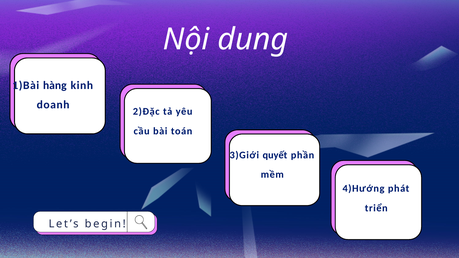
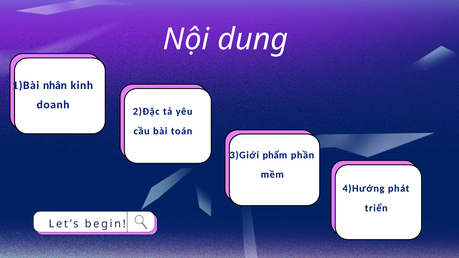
hàng: hàng -> nhân
quyết: quyết -> phẩm
